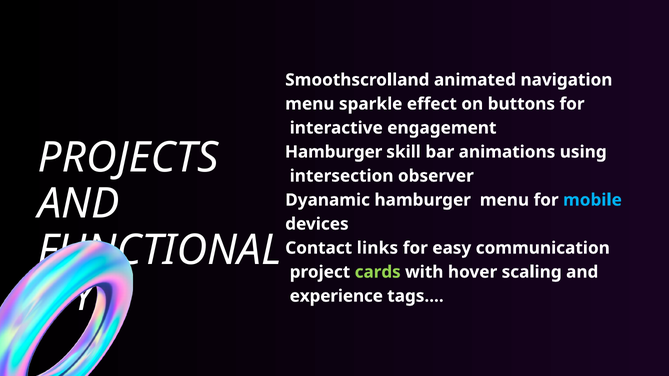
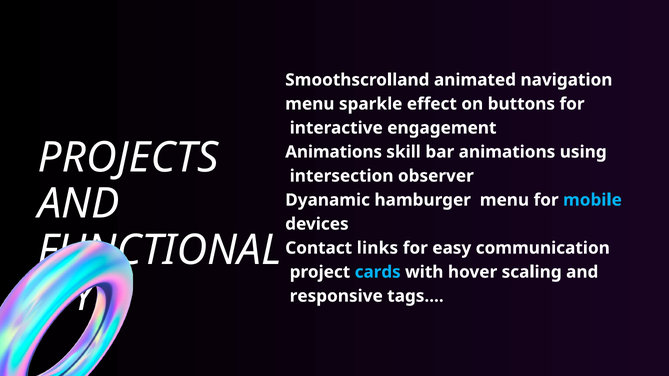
Hamburger at (334, 152): Hamburger -> Animations
cards colour: light green -> light blue
experience: experience -> responsive
